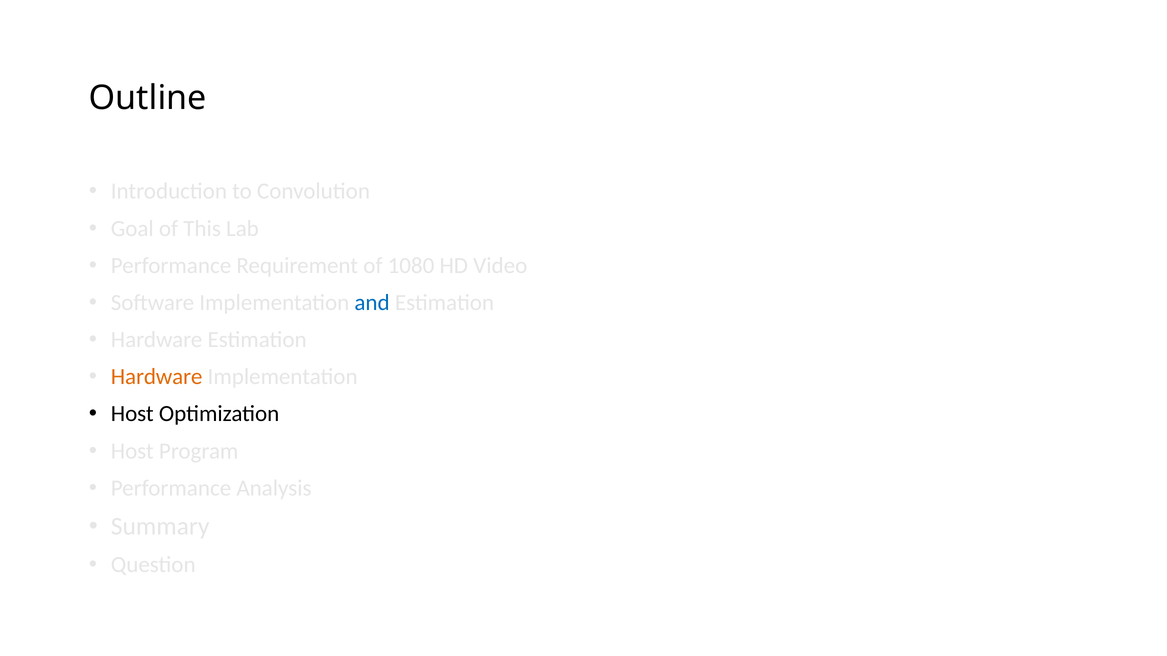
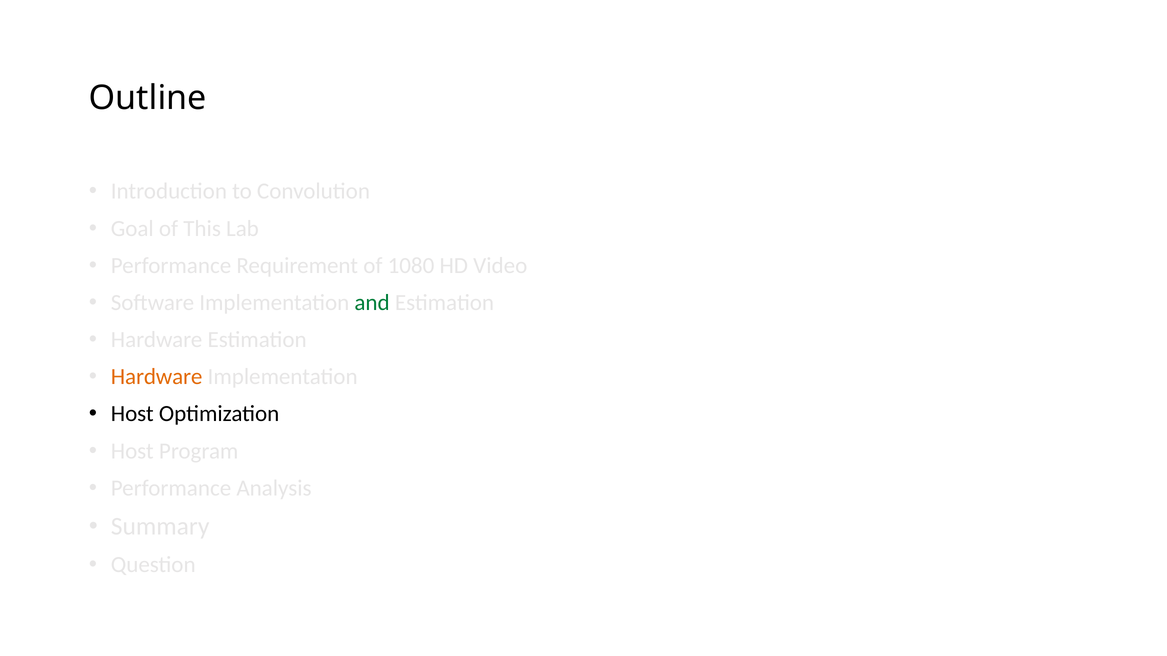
and colour: blue -> green
